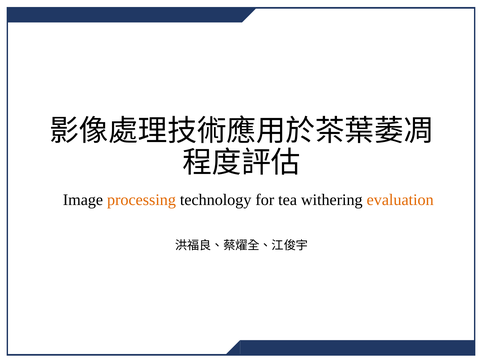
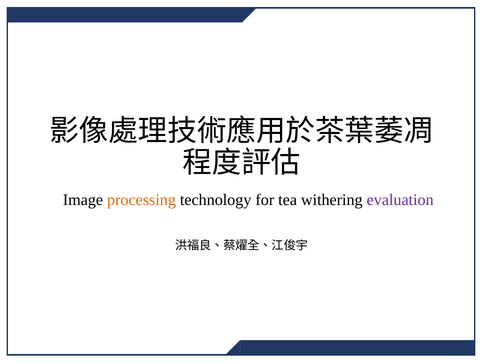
evaluation colour: orange -> purple
